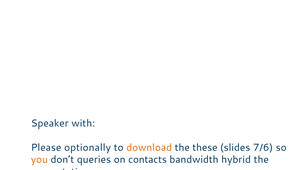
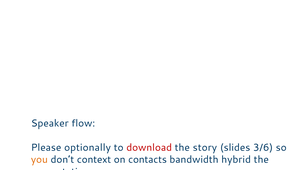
with: with -> flow
download colour: orange -> red
these: these -> story
7/6: 7/6 -> 3/6
queries: queries -> context
